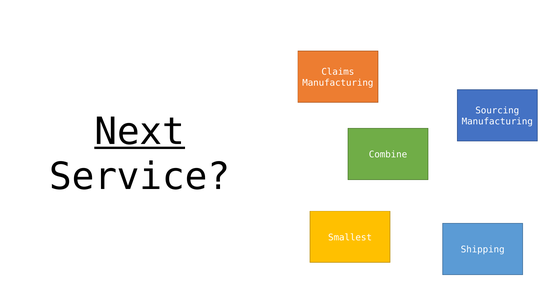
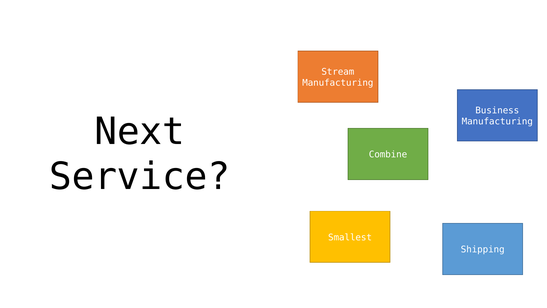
Claims: Claims -> Stream
Sourcing: Sourcing -> Business
Next underline: present -> none
